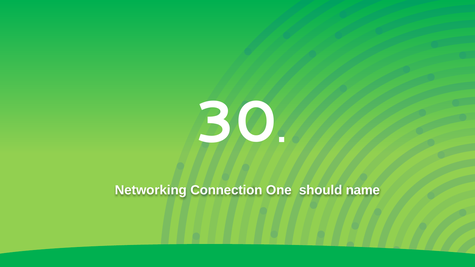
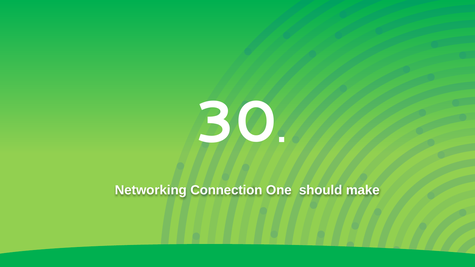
name: name -> make
